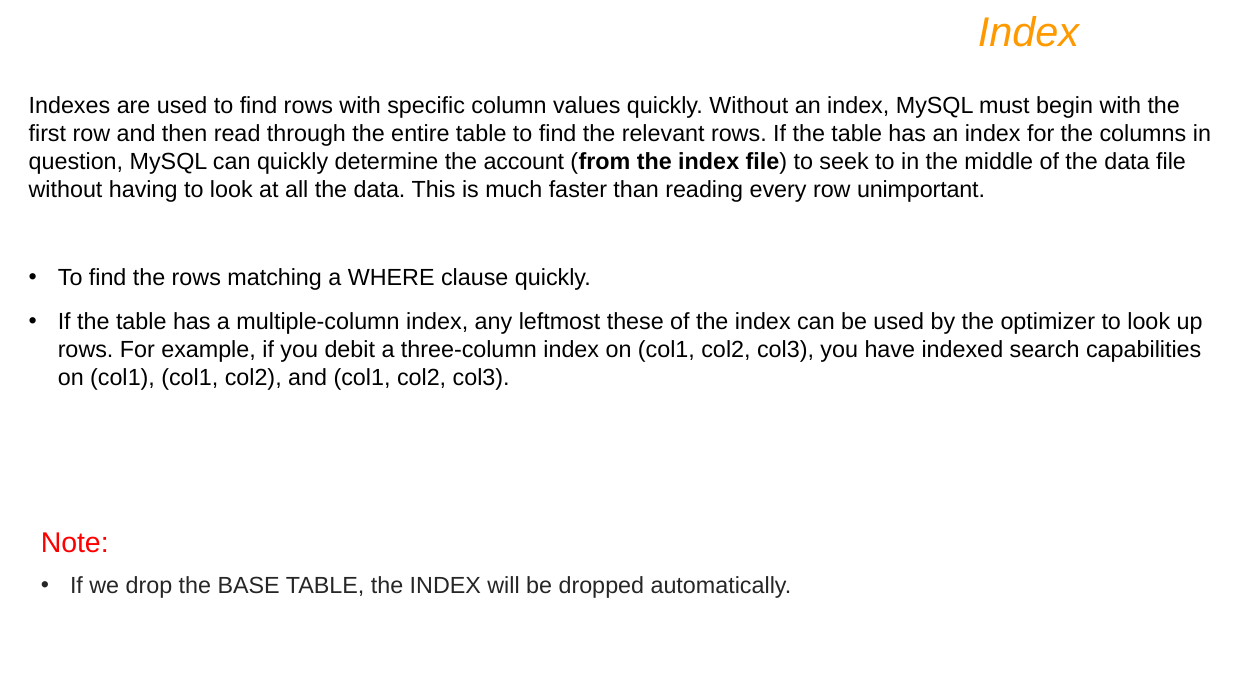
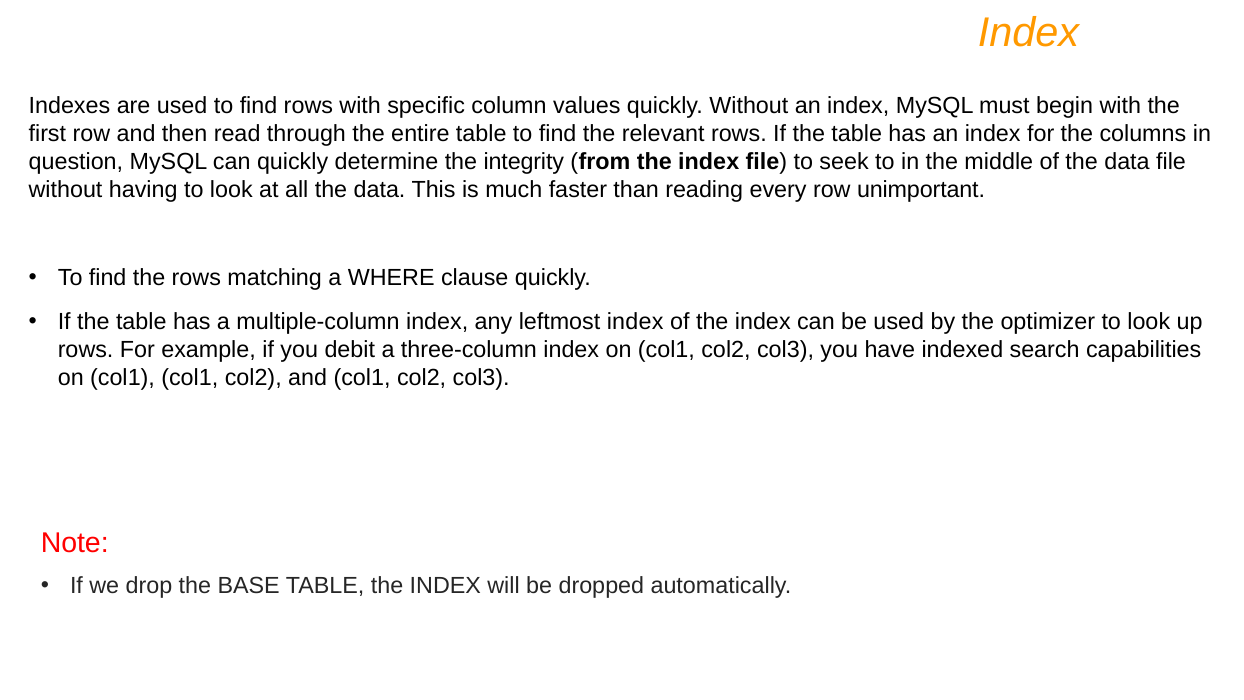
account: account -> integrity
leftmost these: these -> index
